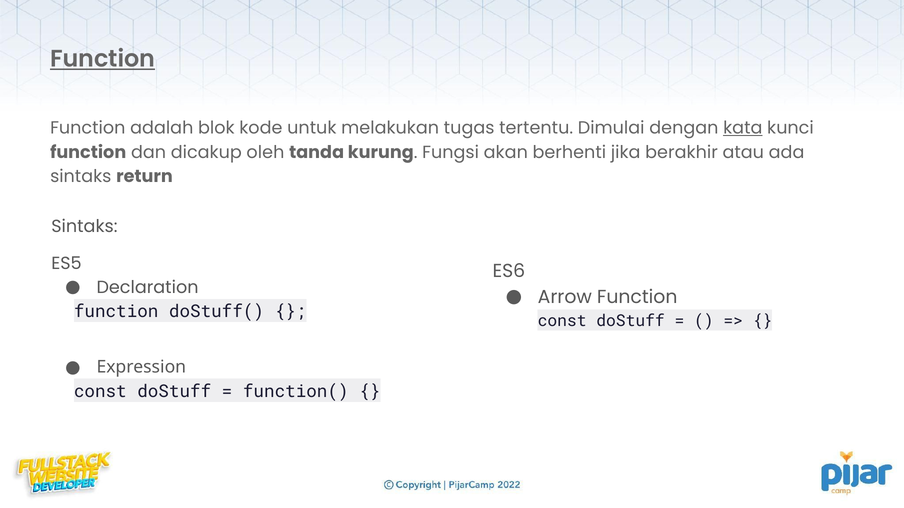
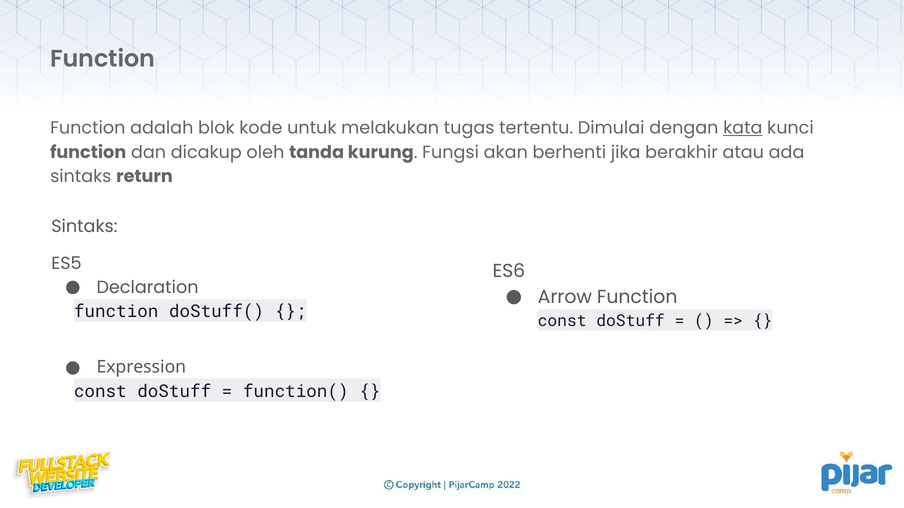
Function at (103, 59) underline: present -> none
